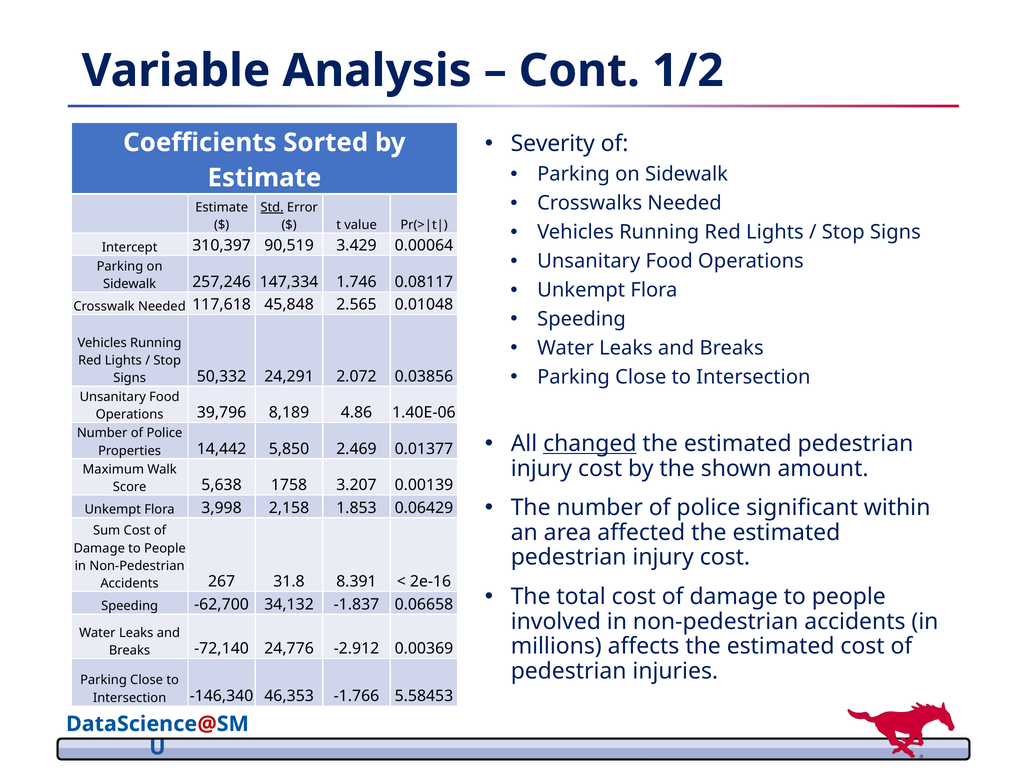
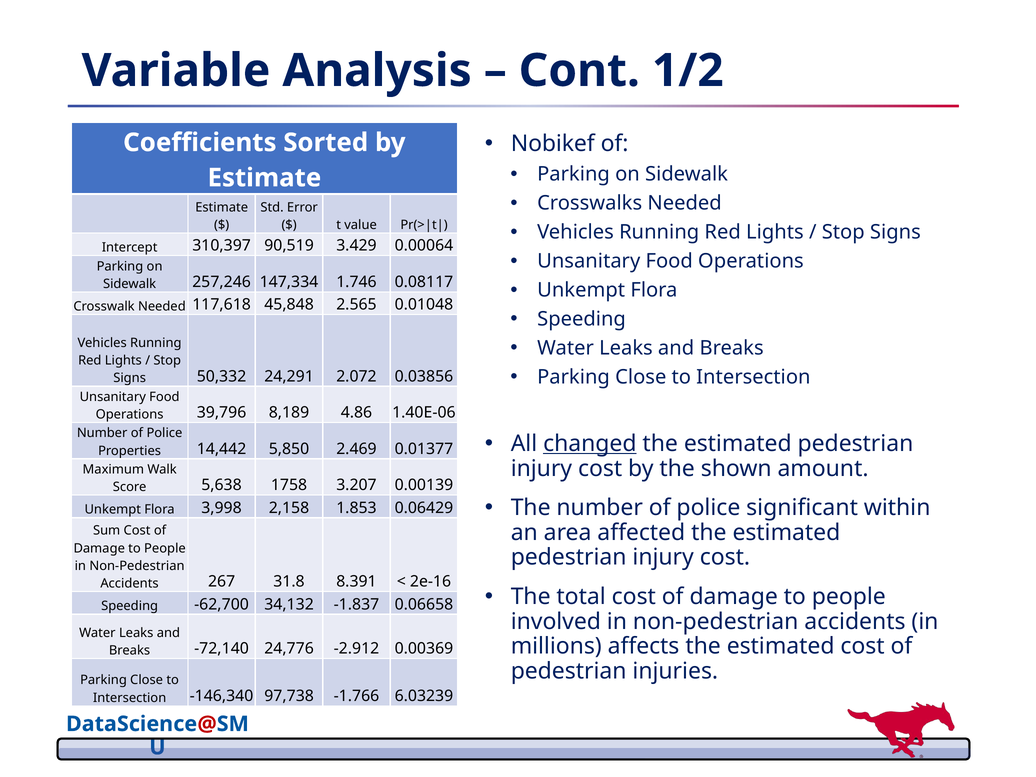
Severity: Severity -> Nobikef
Std underline: present -> none
46,353: 46,353 -> 97,738
5.58453: 5.58453 -> 6.03239
